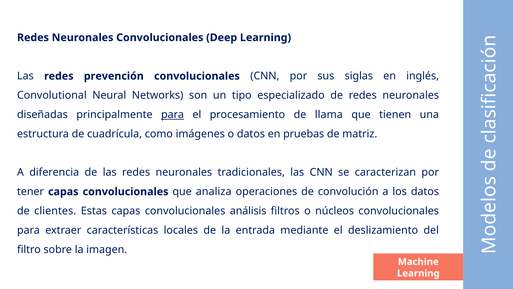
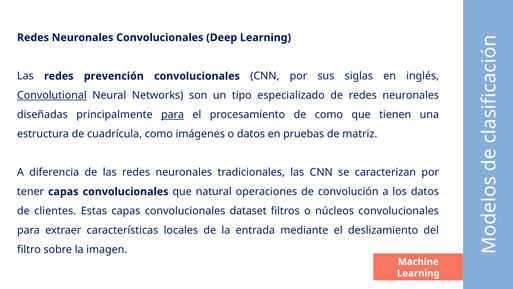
Convolutional underline: none -> present
de llama: llama -> como
analiza: analiza -> natural
análisis: análisis -> dataset
